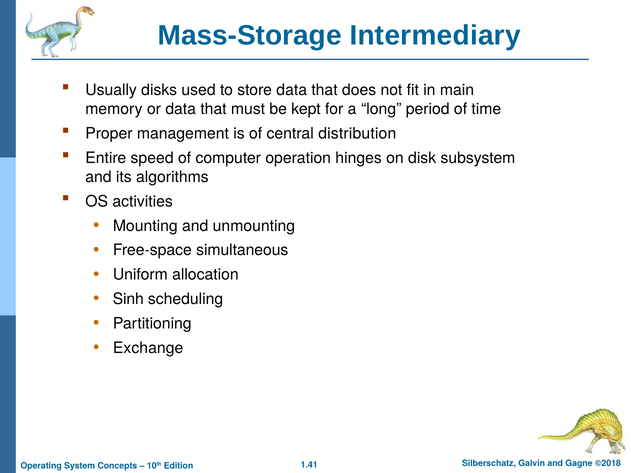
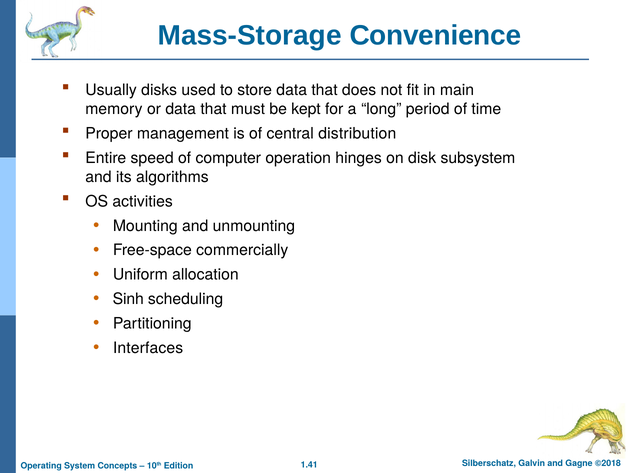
Intermediary: Intermediary -> Convenience
simultaneous: simultaneous -> commercially
Exchange: Exchange -> Interfaces
